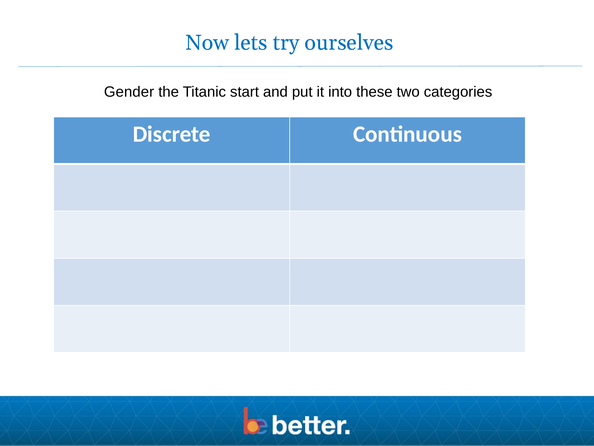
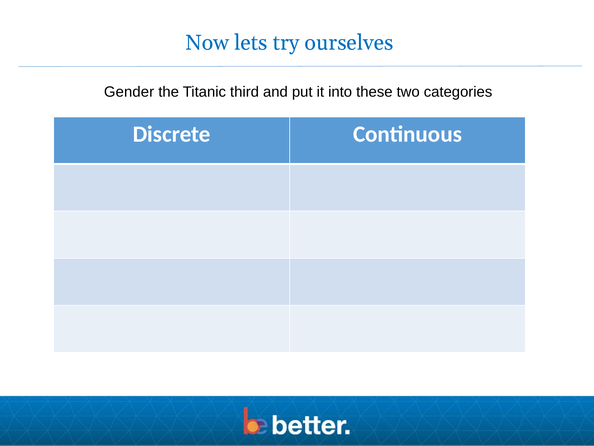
start: start -> third
